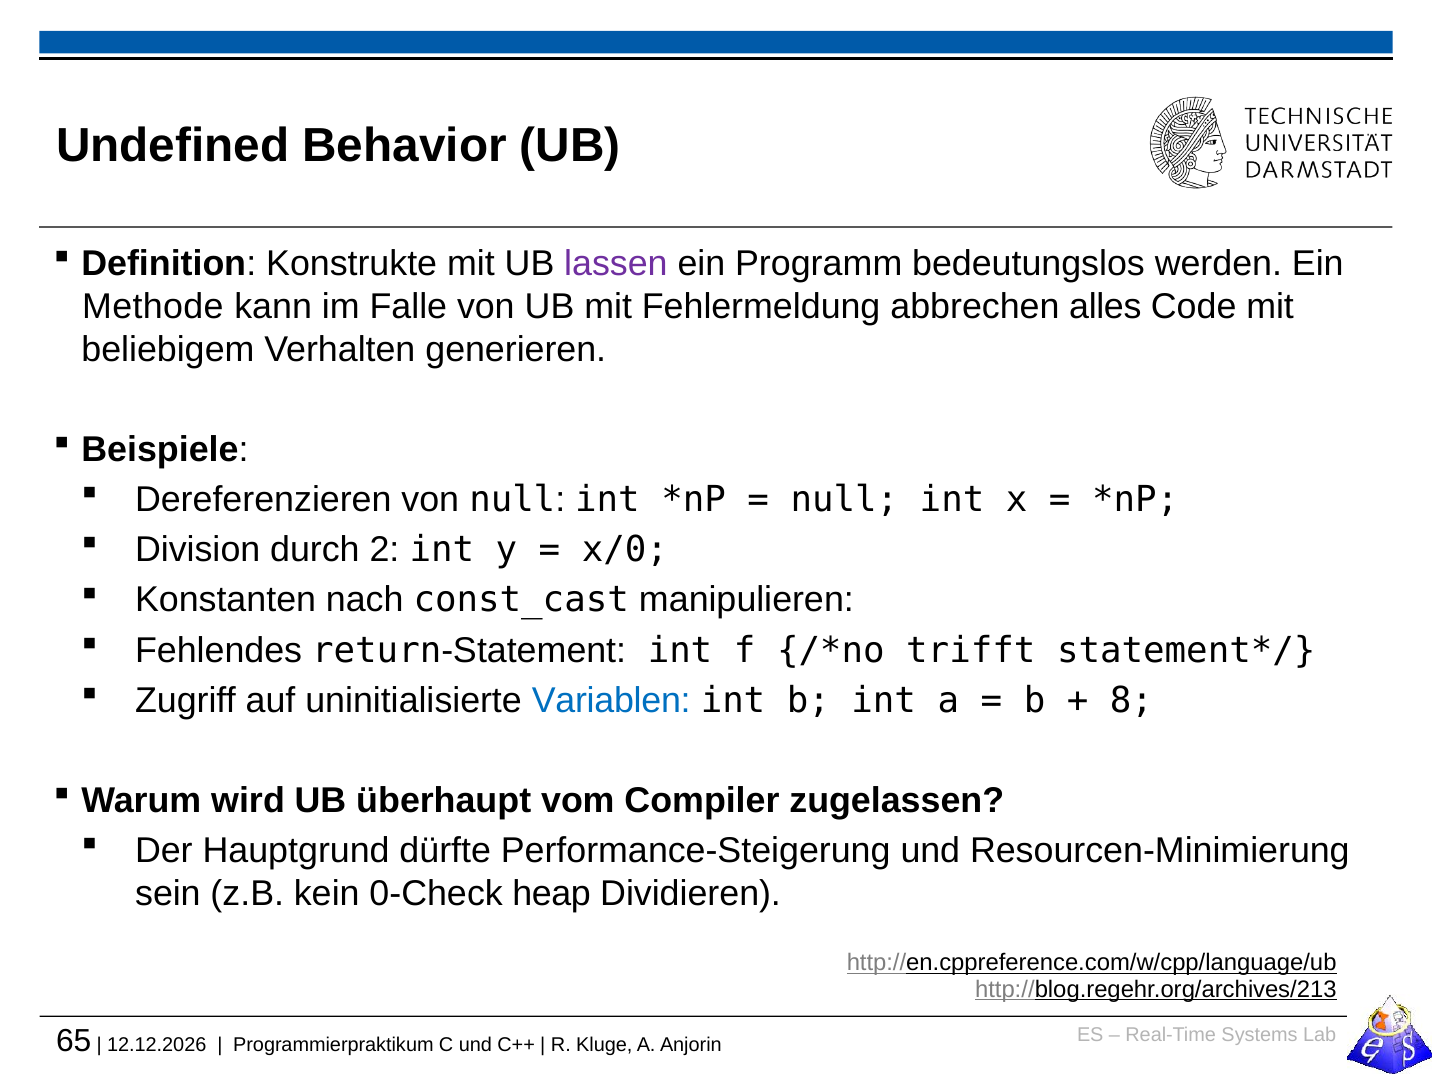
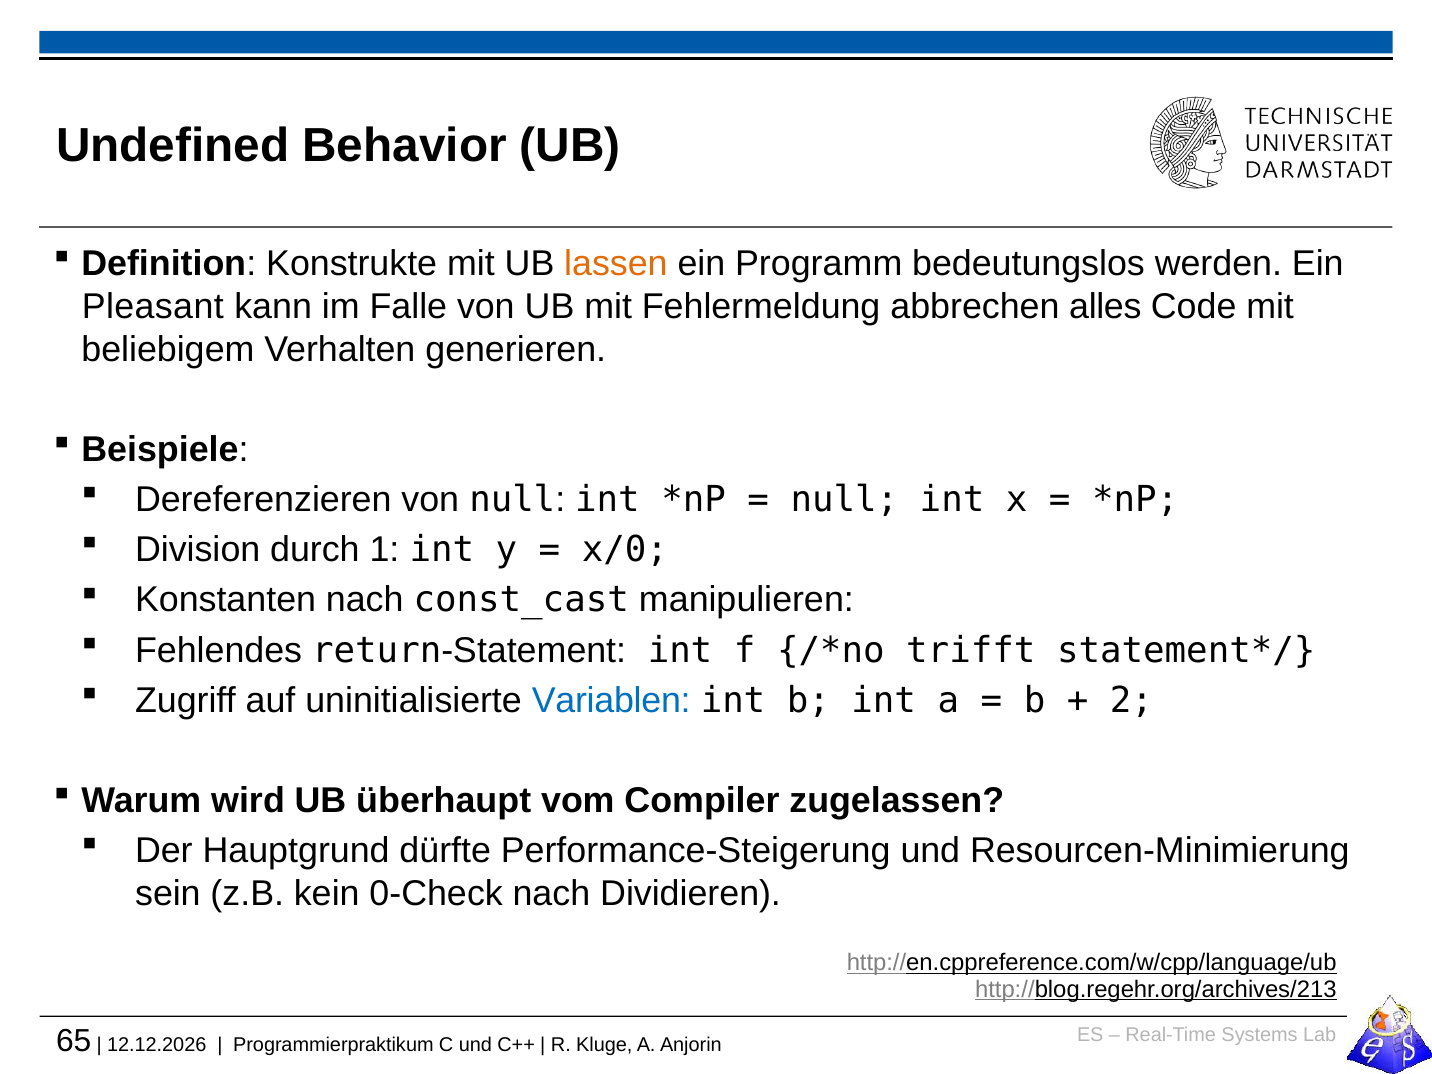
lassen colour: purple -> orange
Methode: Methode -> Pleasant
2: 2 -> 1
8: 8 -> 2
0-Check heap: heap -> nach
